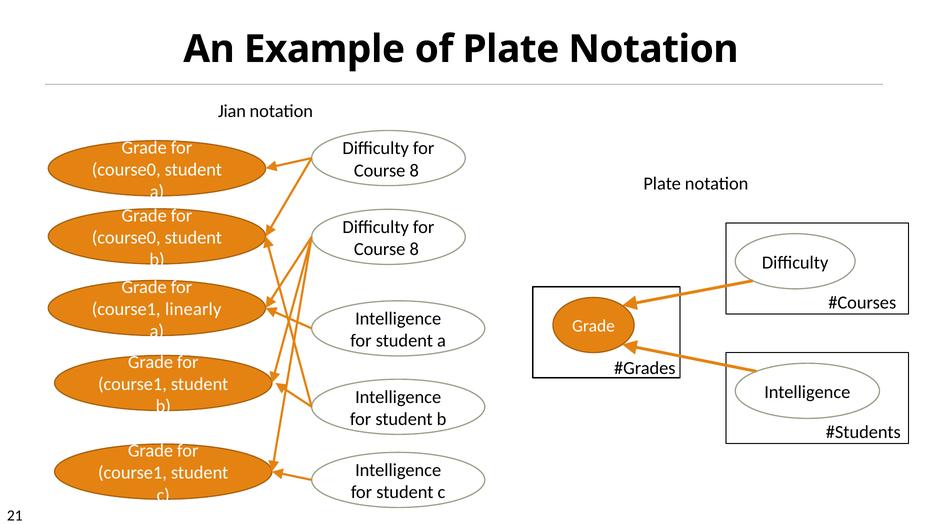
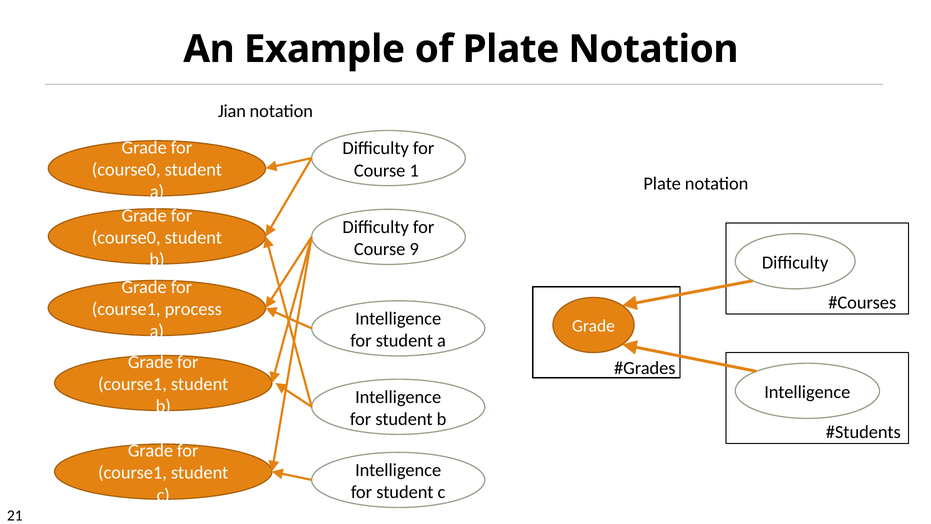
8 at (414, 170): 8 -> 1
8 at (414, 249): 8 -> 9
linearly: linearly -> process
